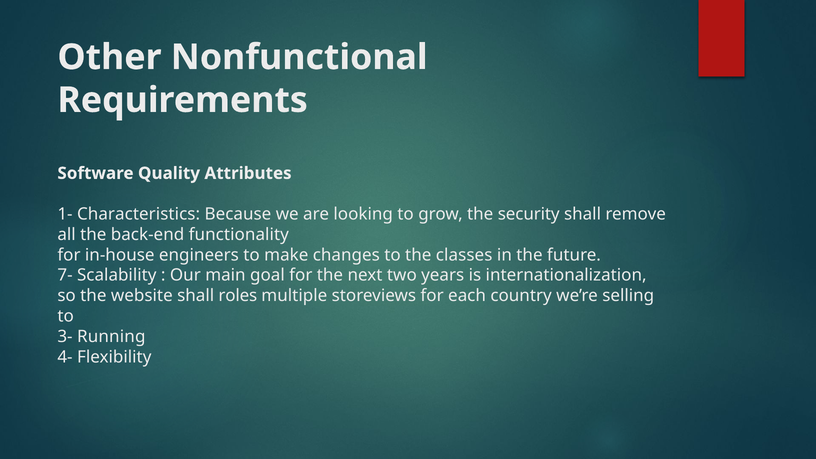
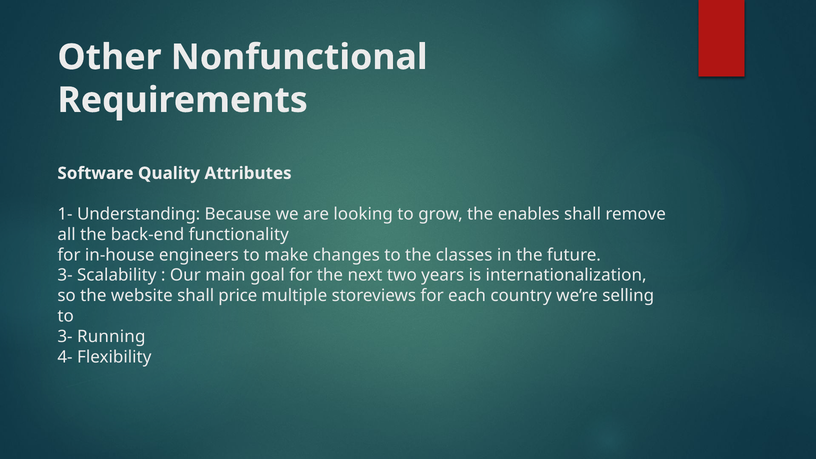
Characteristics: Characteristics -> Understanding
security: security -> enables
7- at (65, 275): 7- -> 3-
roles: roles -> price
